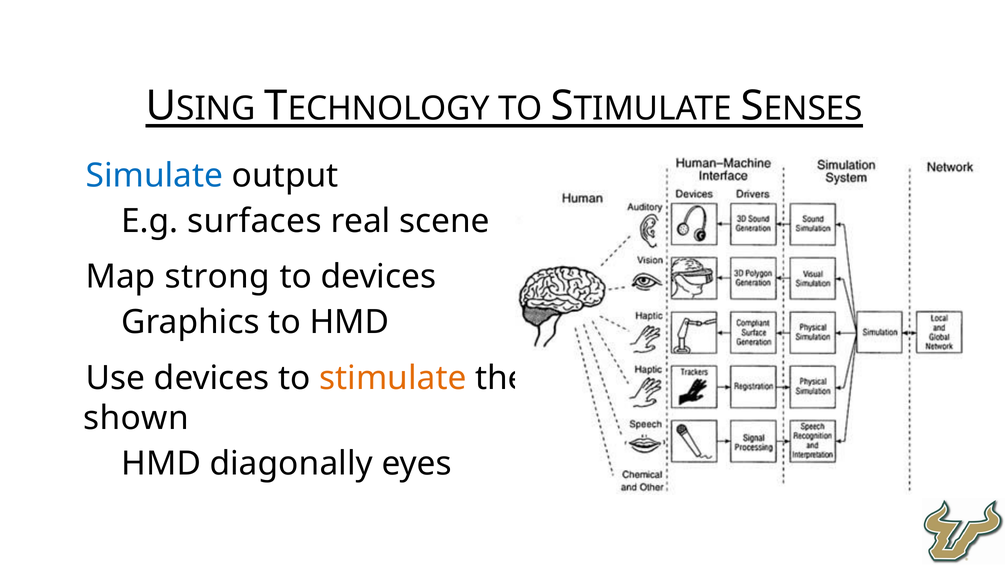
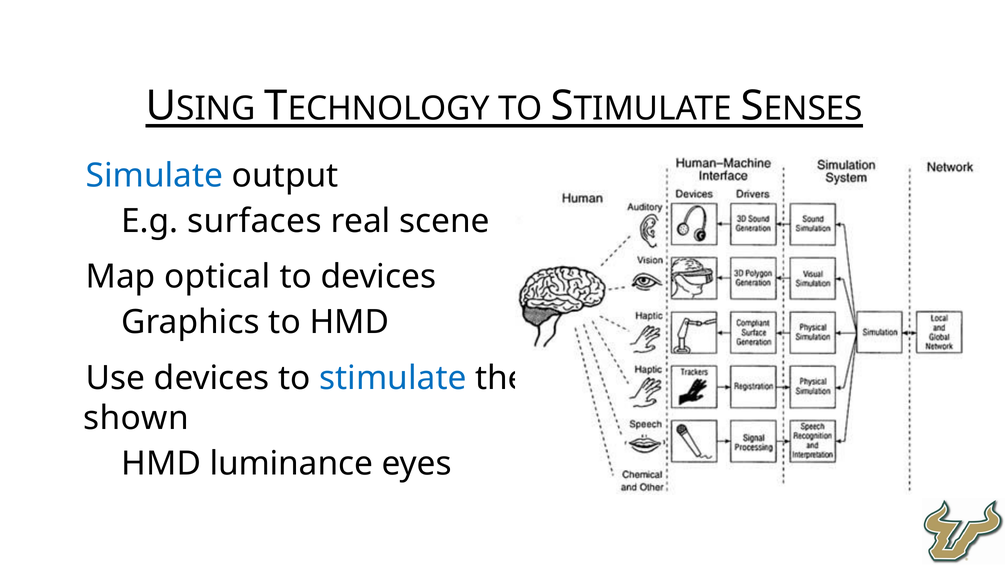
strong: strong -> optical
stimulate colour: orange -> blue
diagonally: diagonally -> luminance
